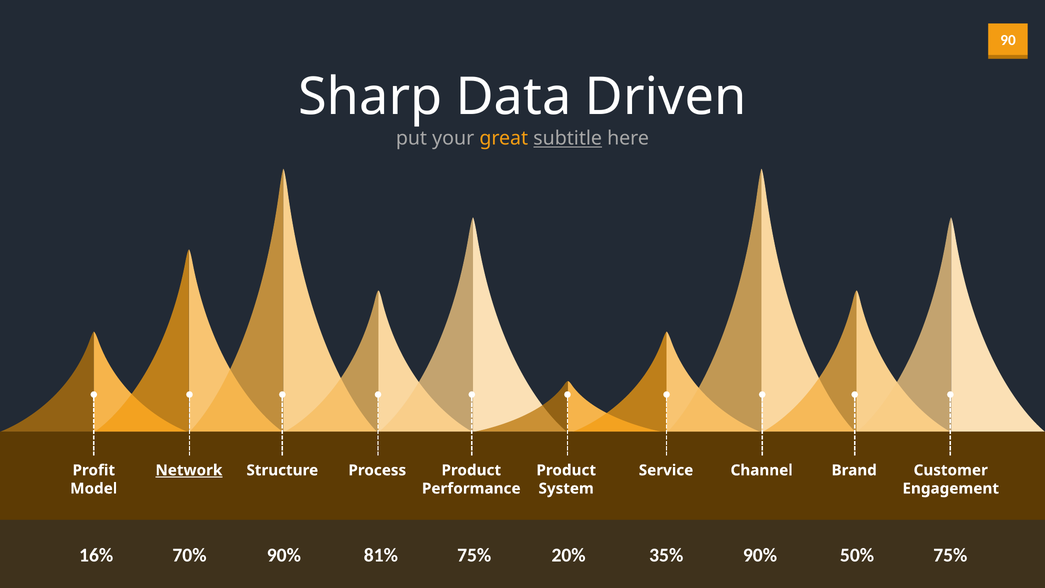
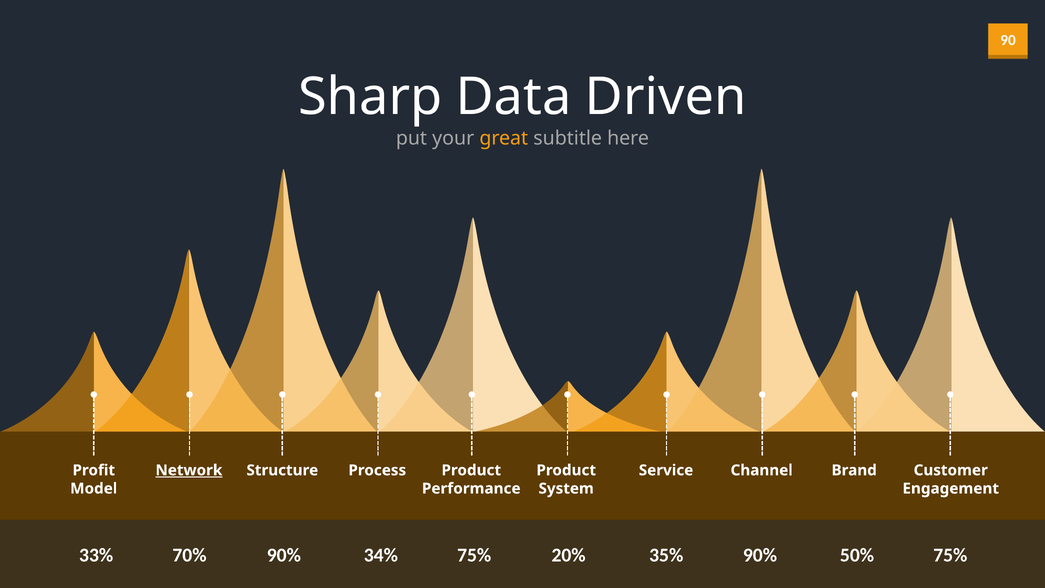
subtitle underline: present -> none
16%: 16% -> 33%
81%: 81% -> 34%
